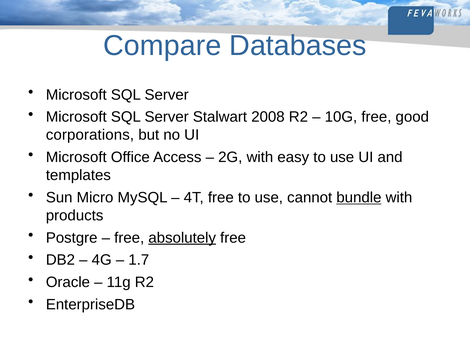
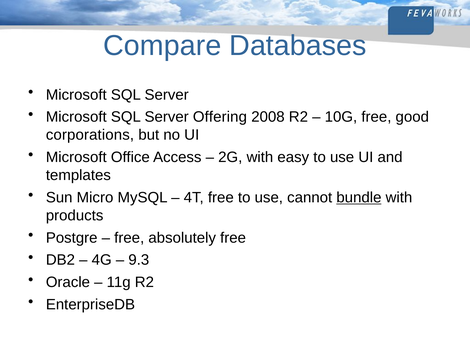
Stalwart: Stalwart -> Offering
absolutely underline: present -> none
1.7: 1.7 -> 9.3
